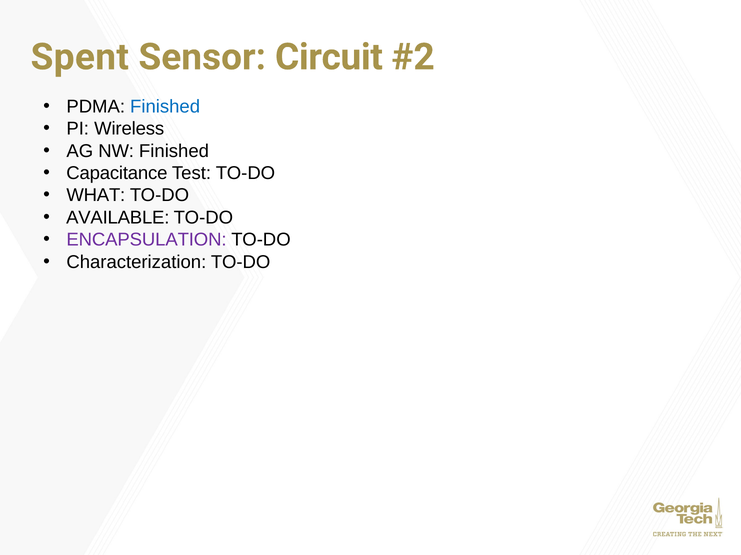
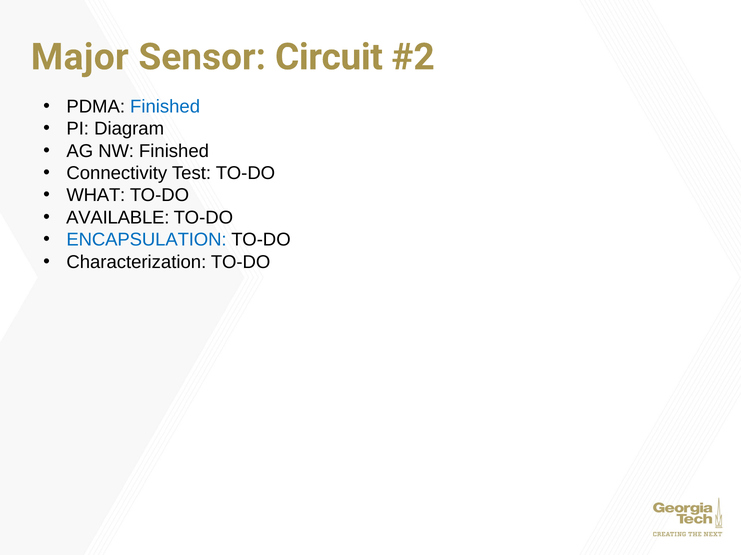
Spent: Spent -> Major
Wireless: Wireless -> Diagram
Capacitance: Capacitance -> Connectivity
ENCAPSULATION colour: purple -> blue
